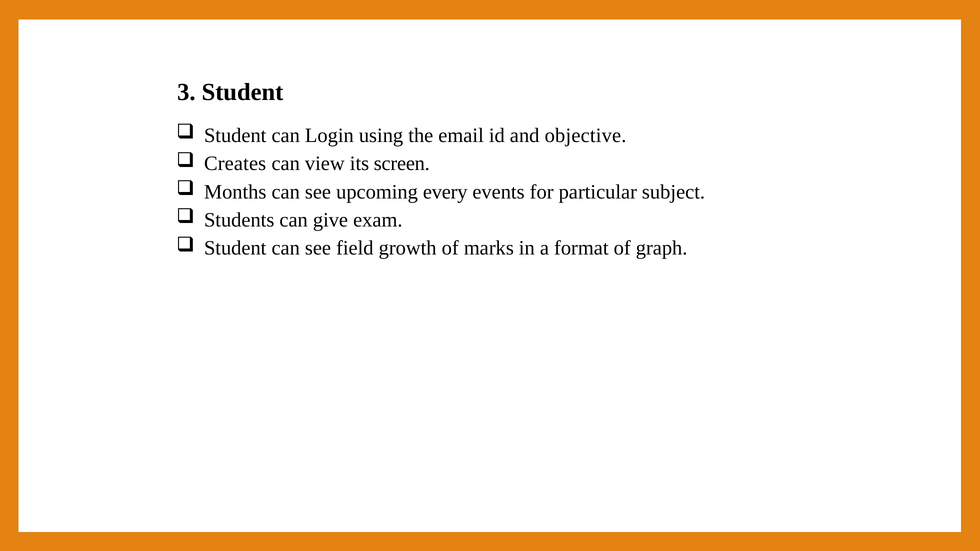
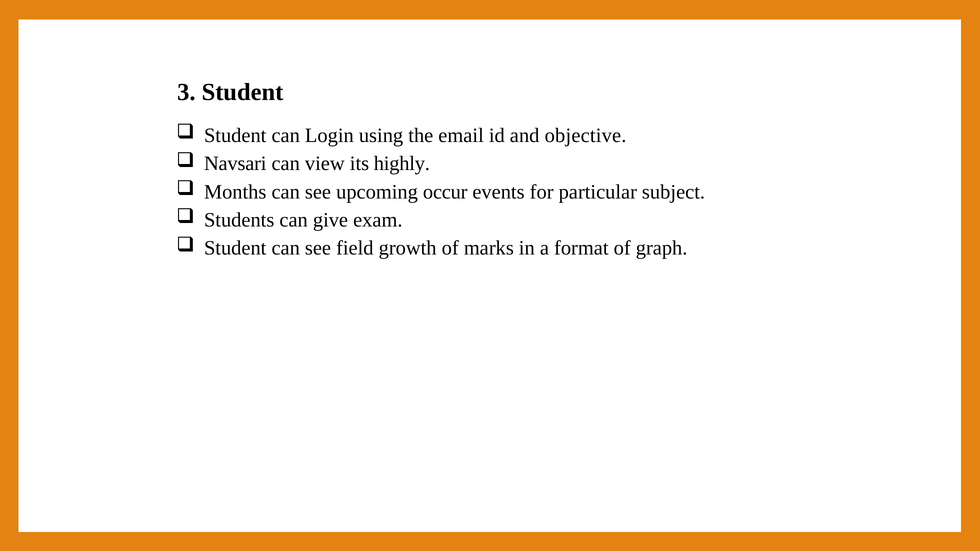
Creates: Creates -> Navsari
screen: screen -> highly
every: every -> occur
